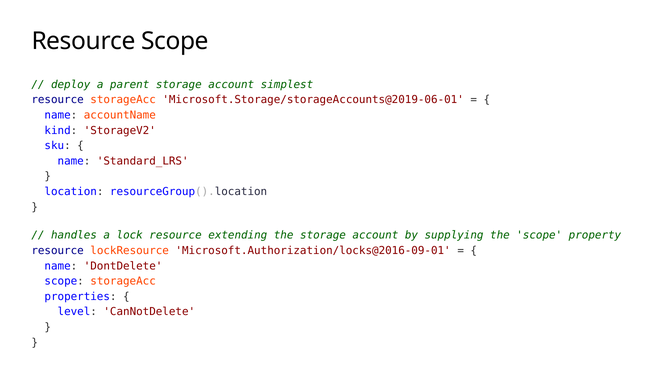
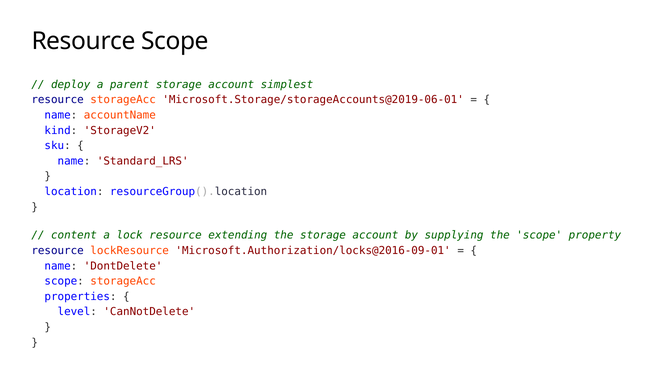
handles: handles -> content
